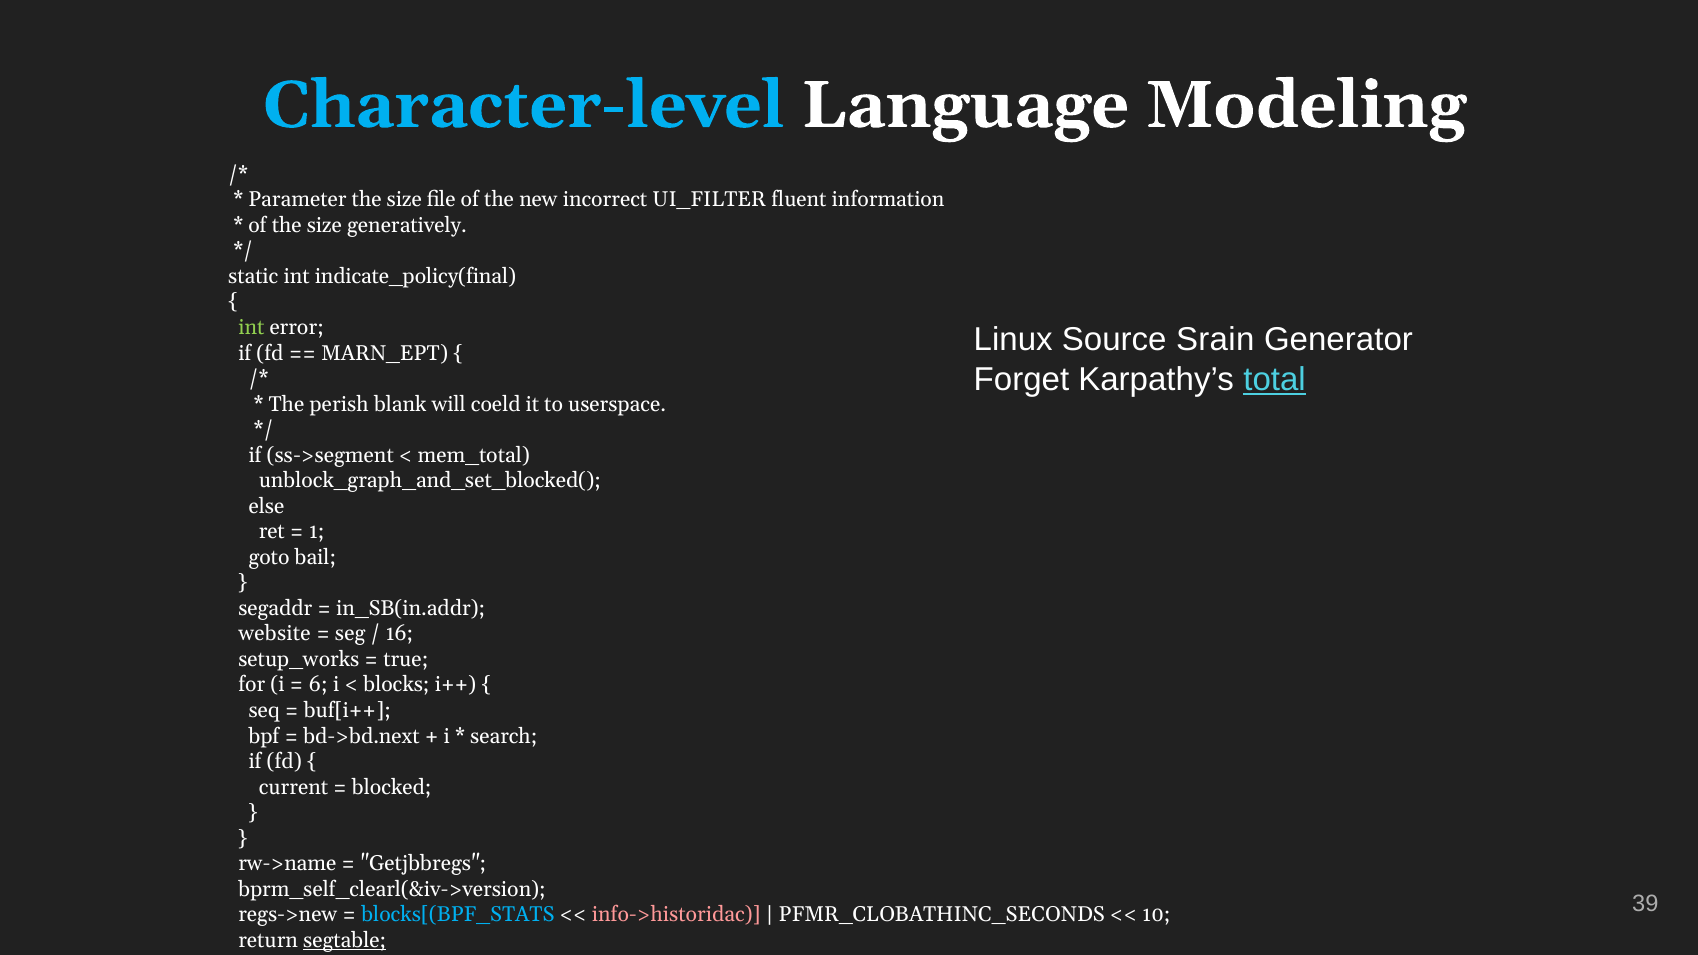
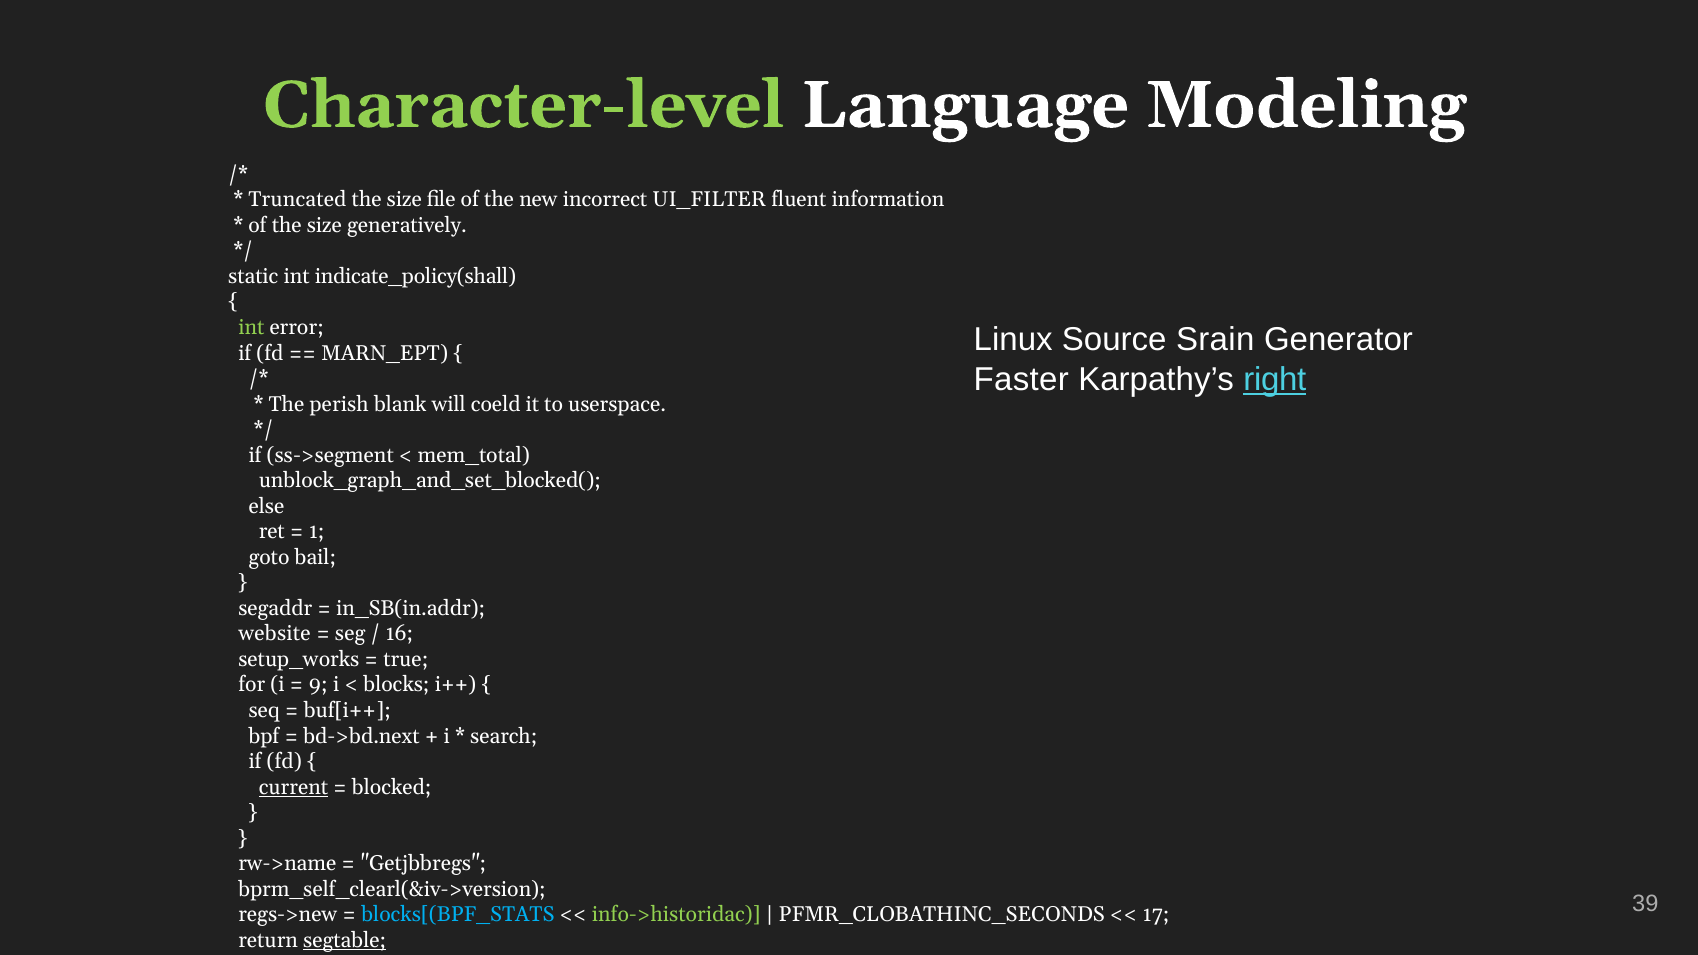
Character-level colour: light blue -> light green
Parameter: Parameter -> Truncated
indicate_policy(final: indicate_policy(final -> indicate_policy(shall
Forget: Forget -> Faster
total: total -> right
6: 6 -> 9
current underline: none -> present
info->historidac colour: pink -> light green
10: 10 -> 17
